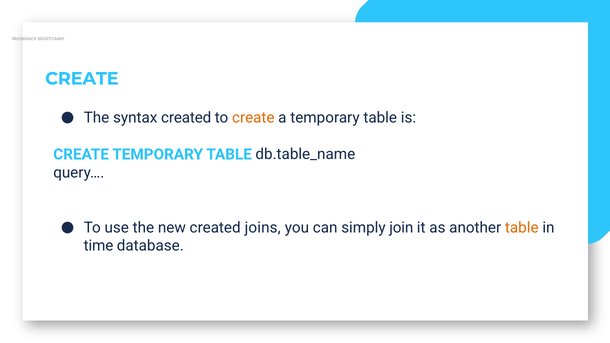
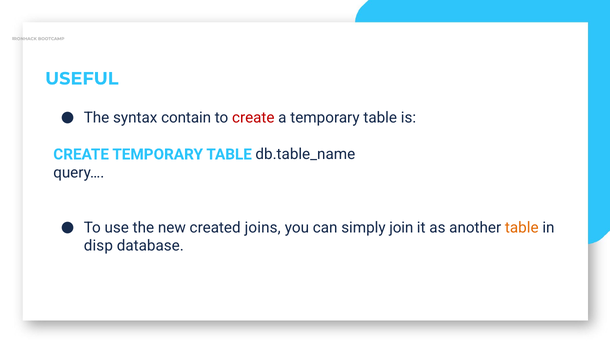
CREATE at (82, 79): CREATE -> USEFUL
syntax created: created -> contain
create at (253, 118) colour: orange -> red
time: time -> disp
